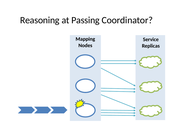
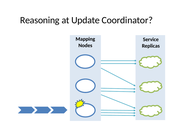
Passing: Passing -> Update
